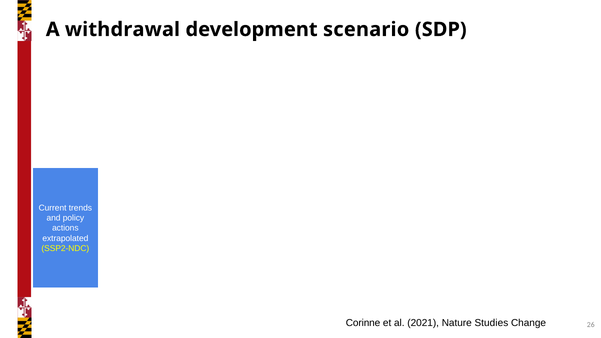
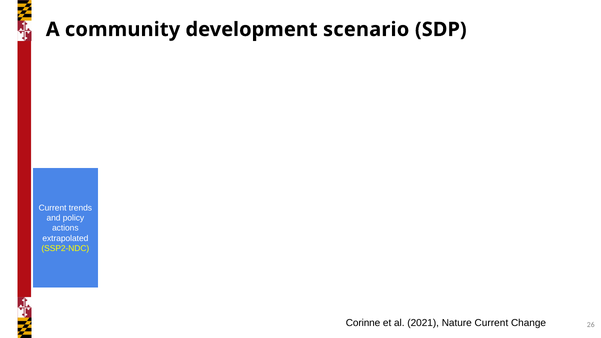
withdrawal: withdrawal -> community
Nature Studies: Studies -> Current
